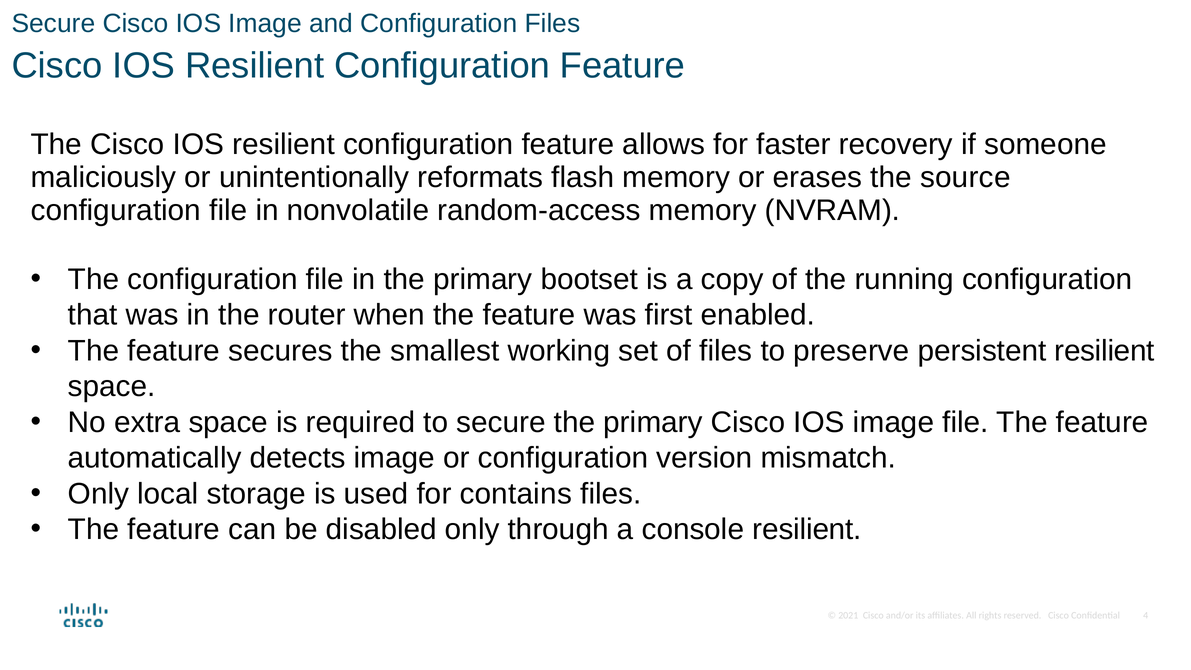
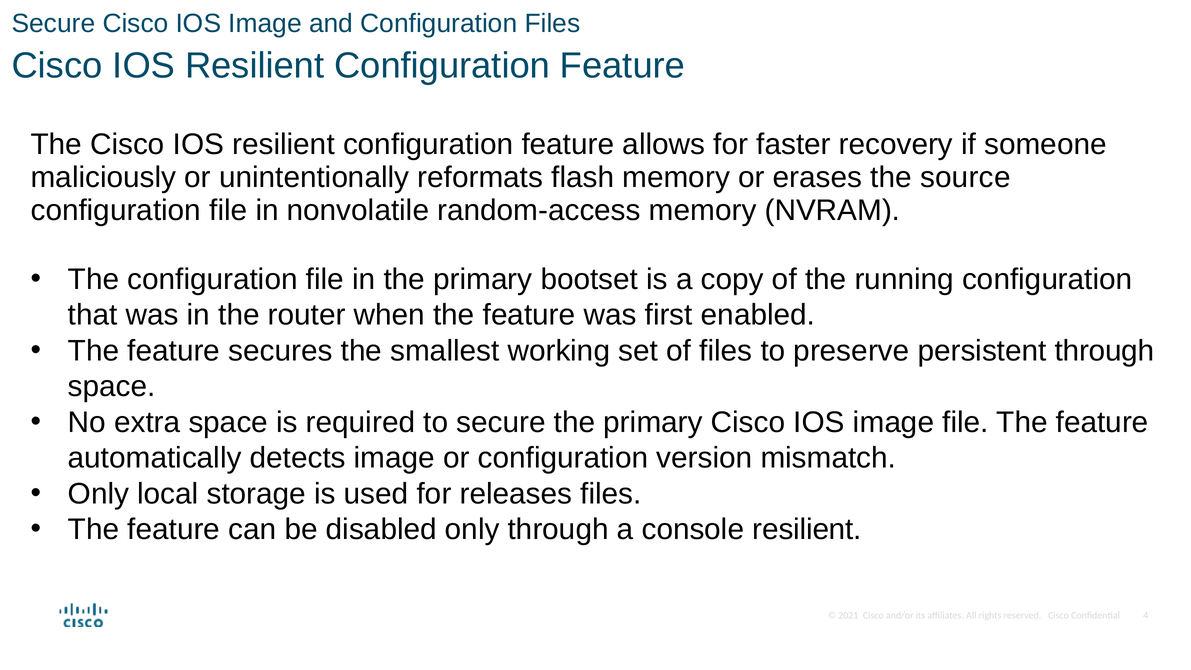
persistent resilient: resilient -> through
contains: contains -> releases
